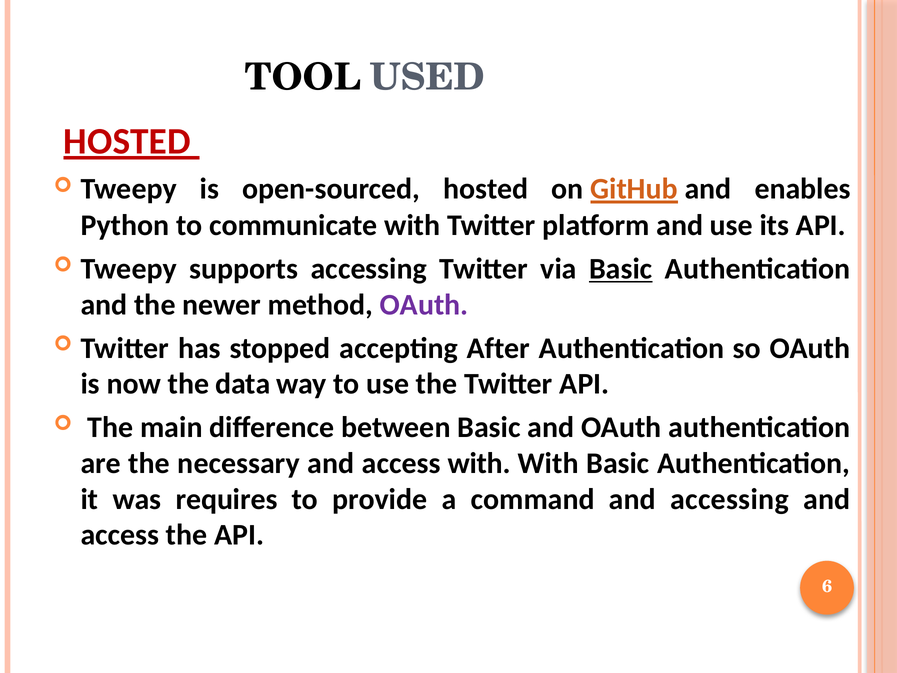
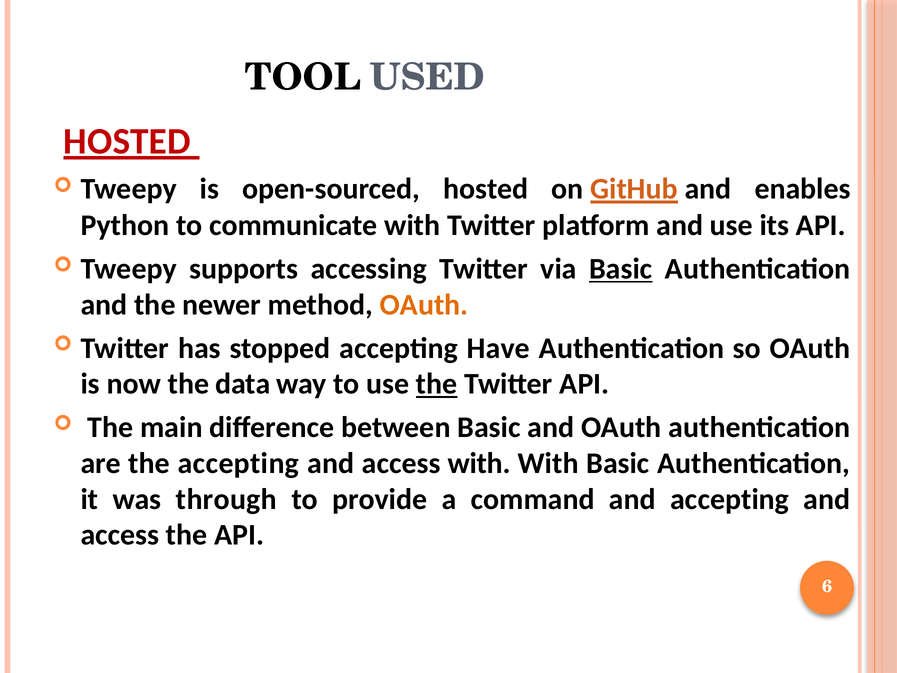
OAuth at (424, 305) colour: purple -> orange
After: After -> Have
the at (437, 384) underline: none -> present
the necessary: necessary -> accepting
requires: requires -> through
and accessing: accessing -> accepting
